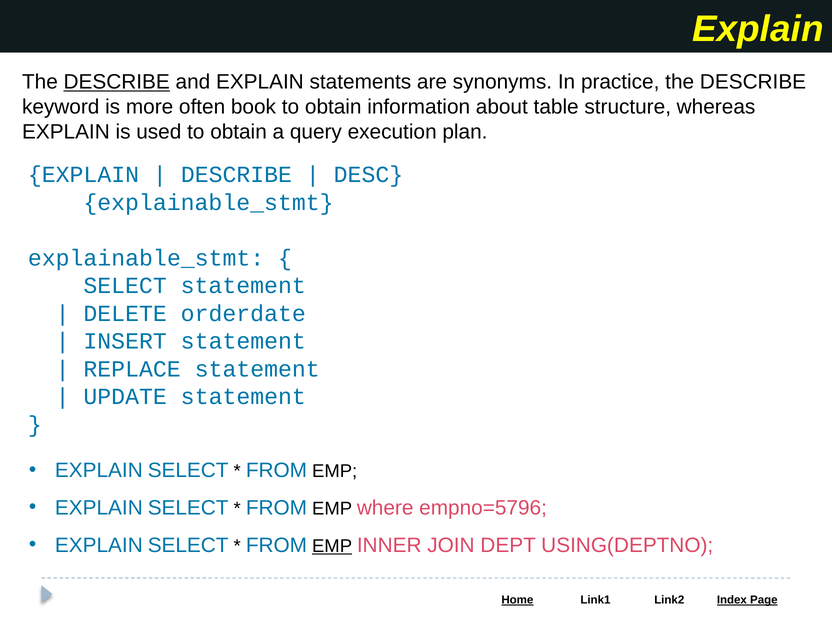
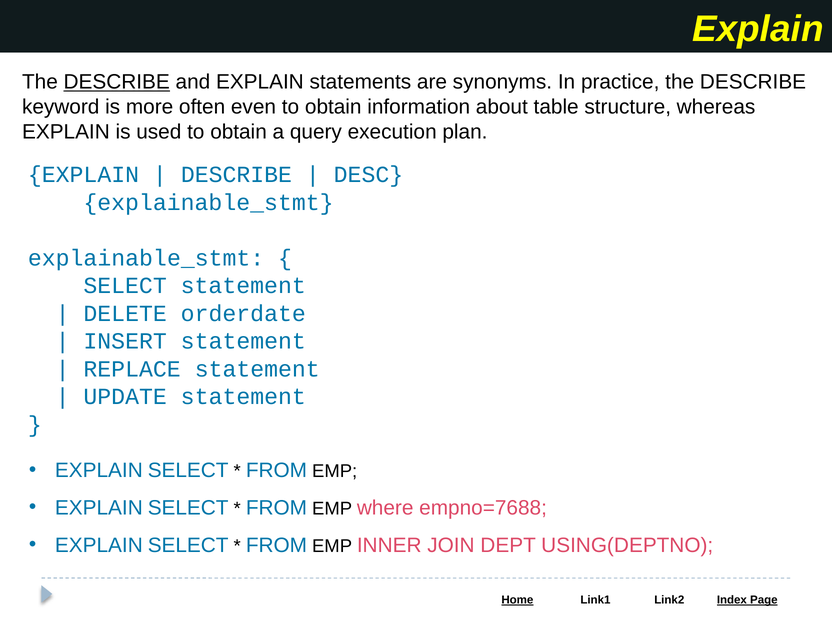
book: book -> even
empno=5796: empno=5796 -> empno=7688
EMP at (332, 546) underline: present -> none
